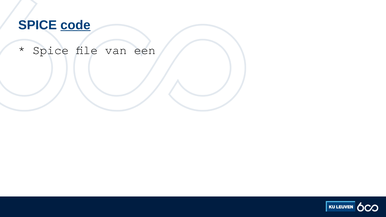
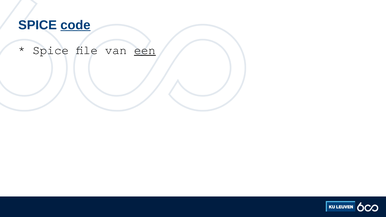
een underline: none -> present
